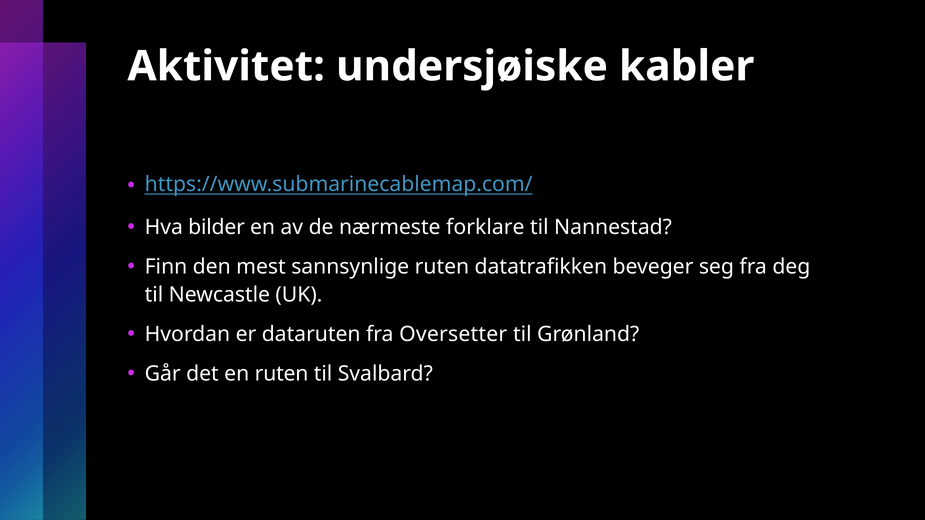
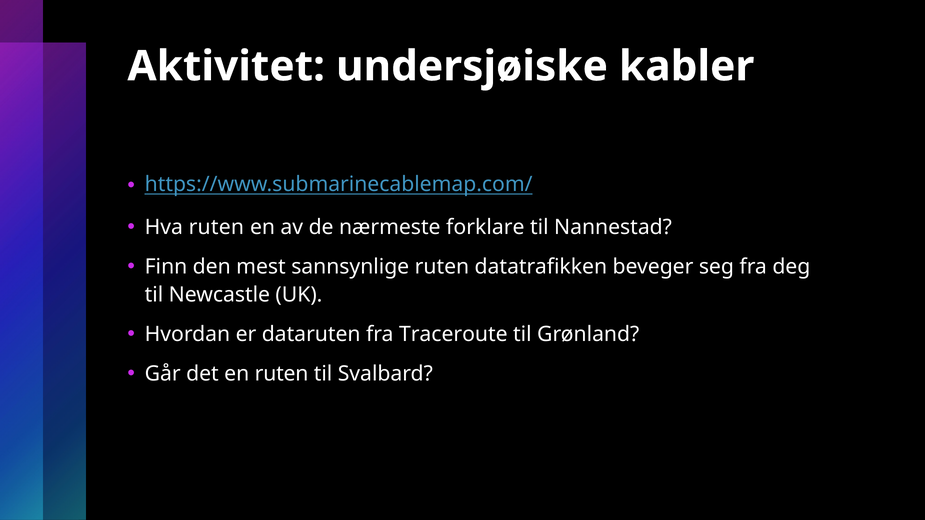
Hva bilder: bilder -> ruten
Oversetter: Oversetter -> Traceroute
